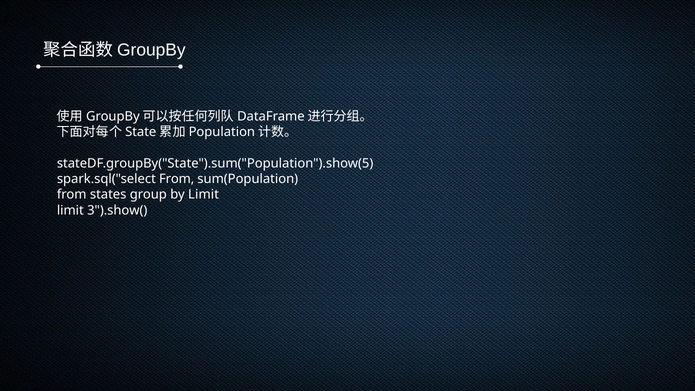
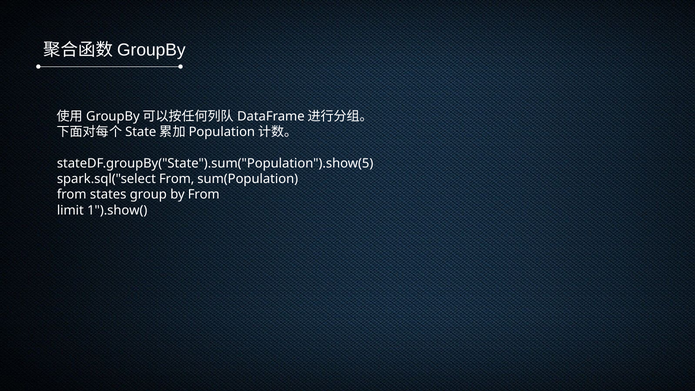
by Limit: Limit -> From
3").show(: 3").show( -> 1").show(
